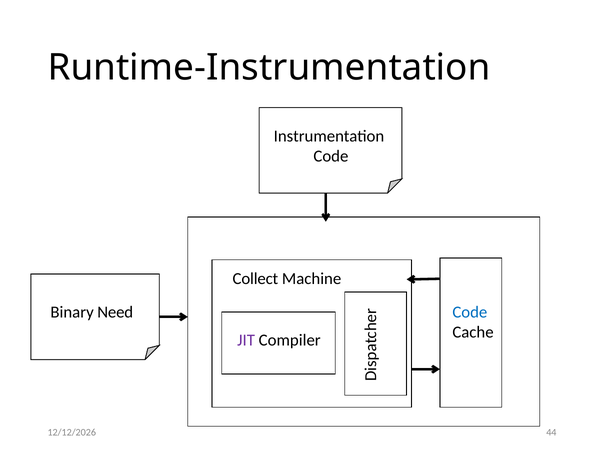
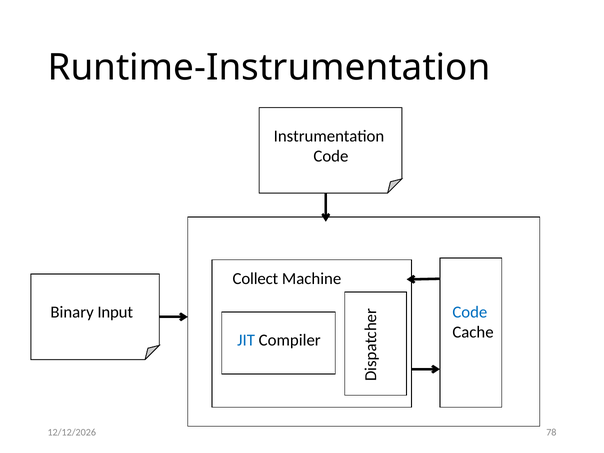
Need: Need -> Input
JIT colour: purple -> blue
44: 44 -> 78
